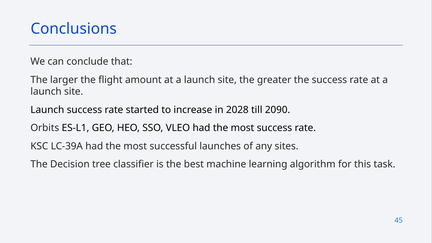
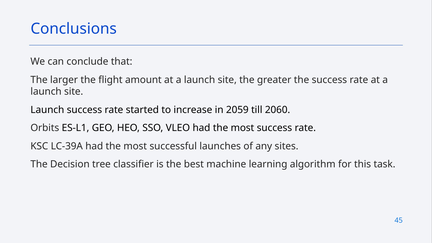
2028: 2028 -> 2059
2090: 2090 -> 2060
